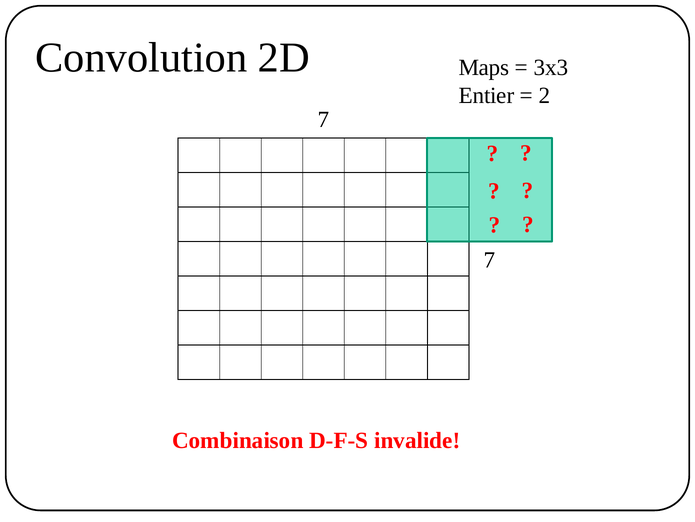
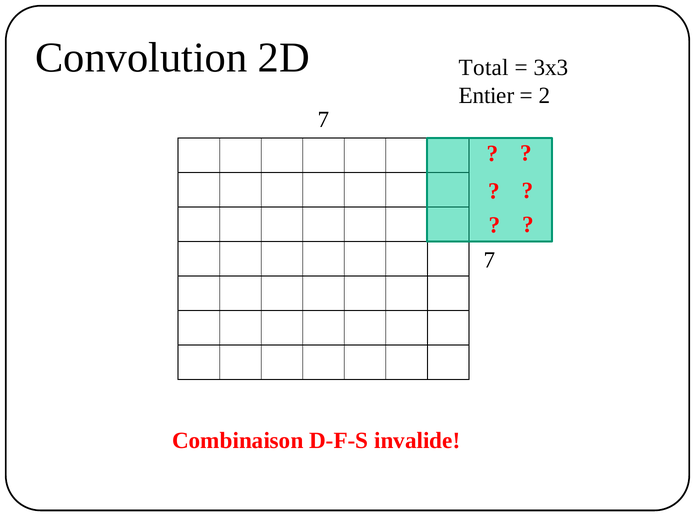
Maps: Maps -> Total
